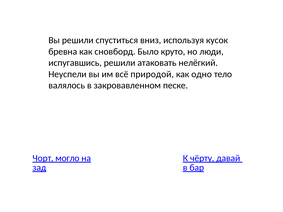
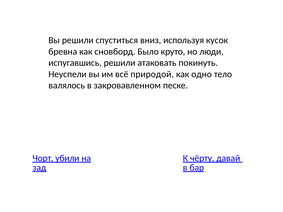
нелёгкий: нелёгкий -> покинуть
могло: могло -> убили
